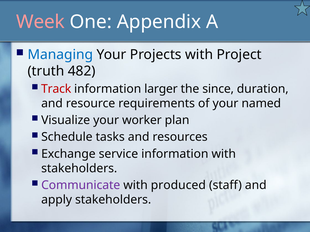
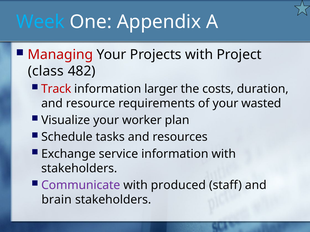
Week colour: pink -> light blue
Managing colour: blue -> red
truth: truth -> class
since: since -> costs
named: named -> wasted
apply: apply -> brain
